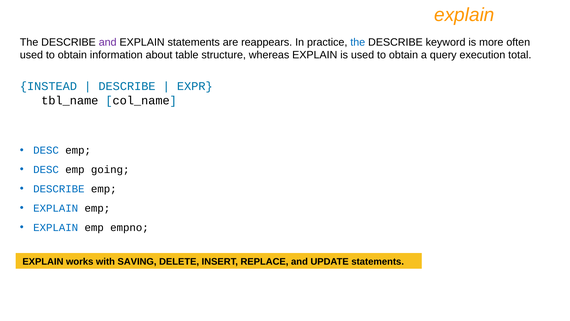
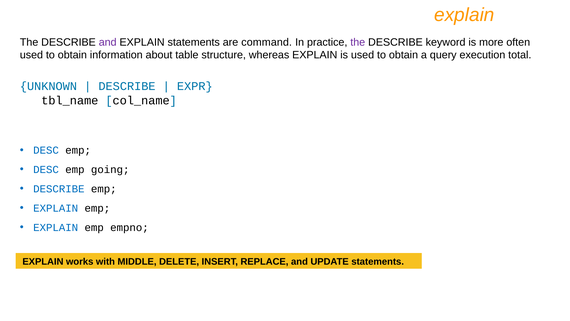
reappears: reappears -> command
the at (358, 42) colour: blue -> purple
INSTEAD: INSTEAD -> UNKNOWN
SAVING: SAVING -> MIDDLE
